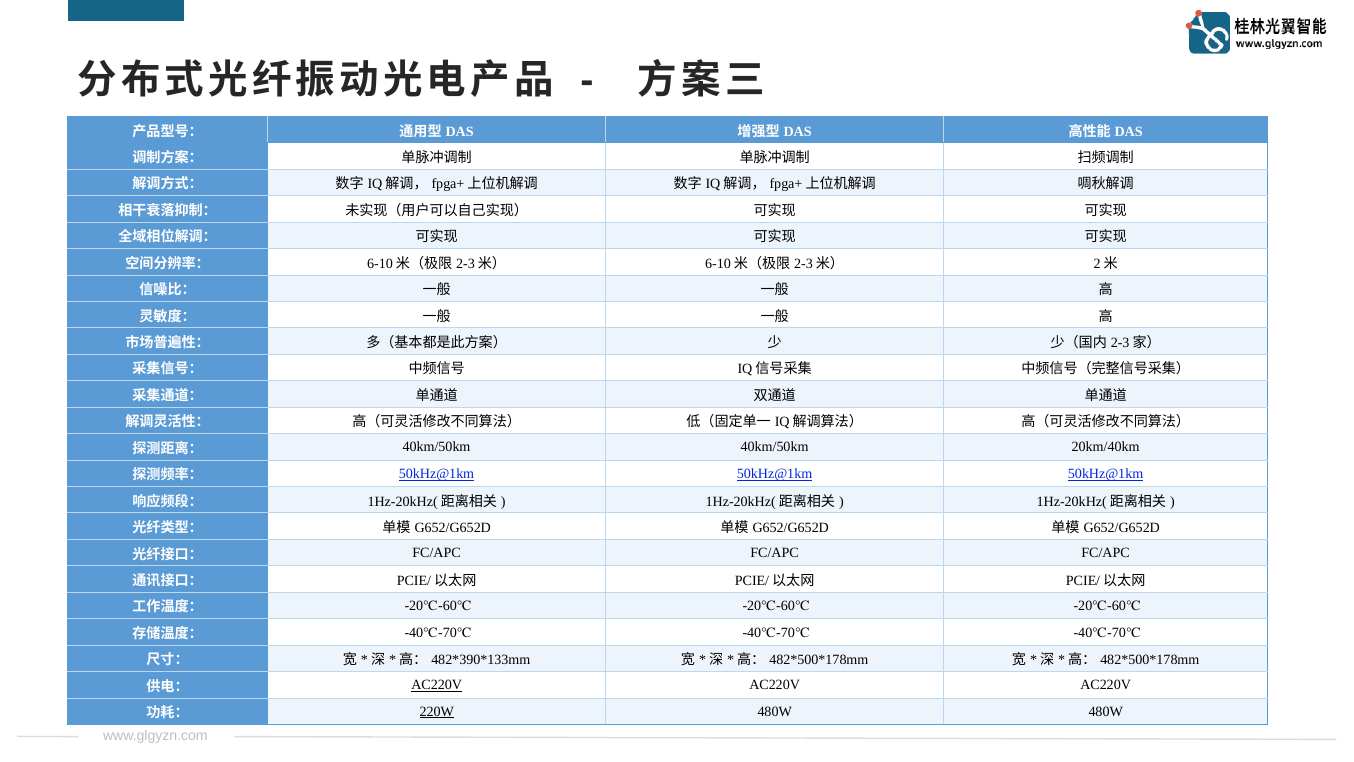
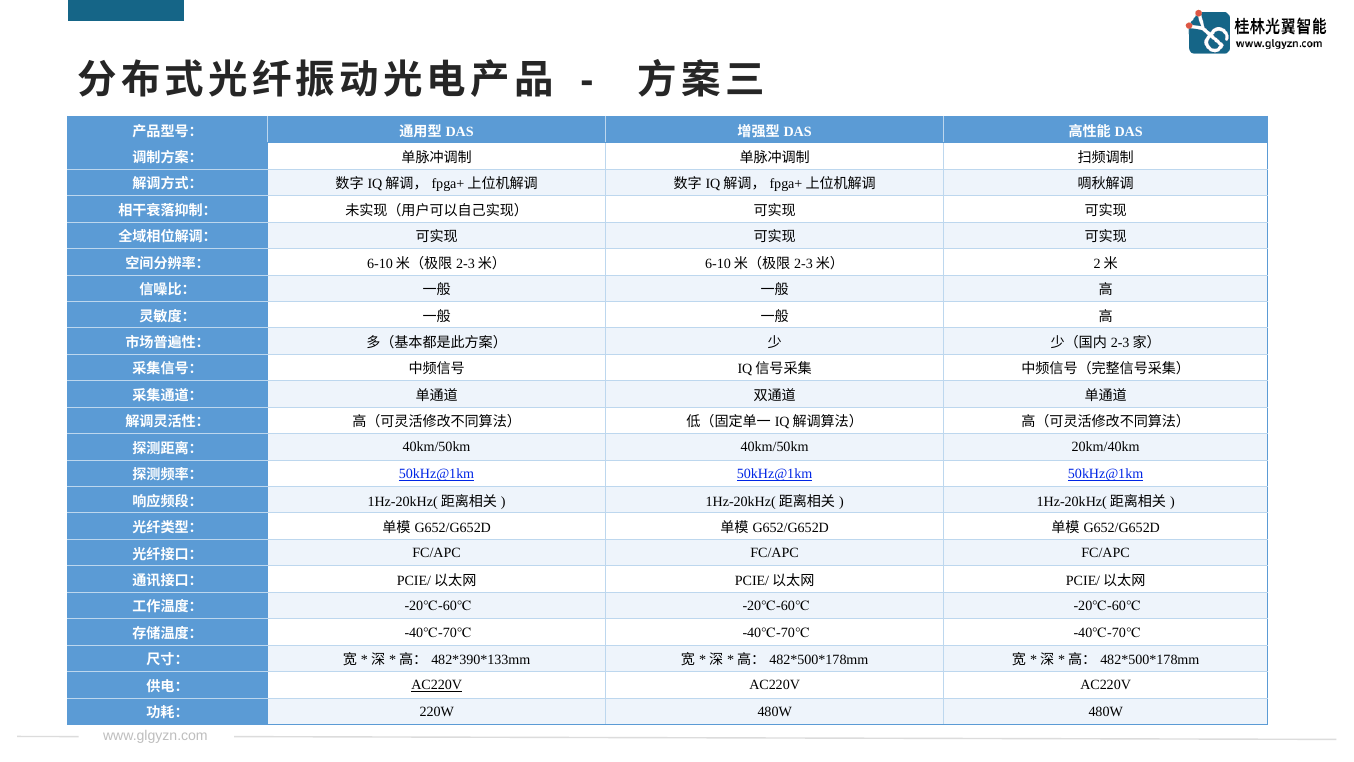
220W underline: present -> none
